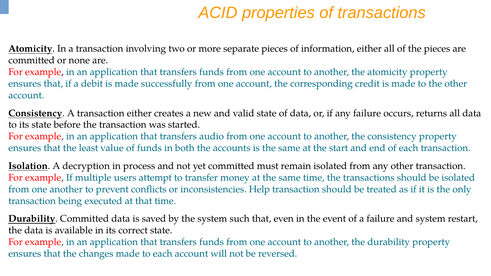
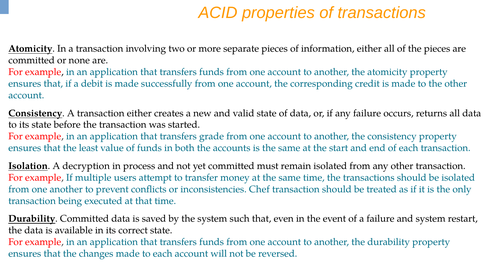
audio: audio -> grade
Help: Help -> Chef
